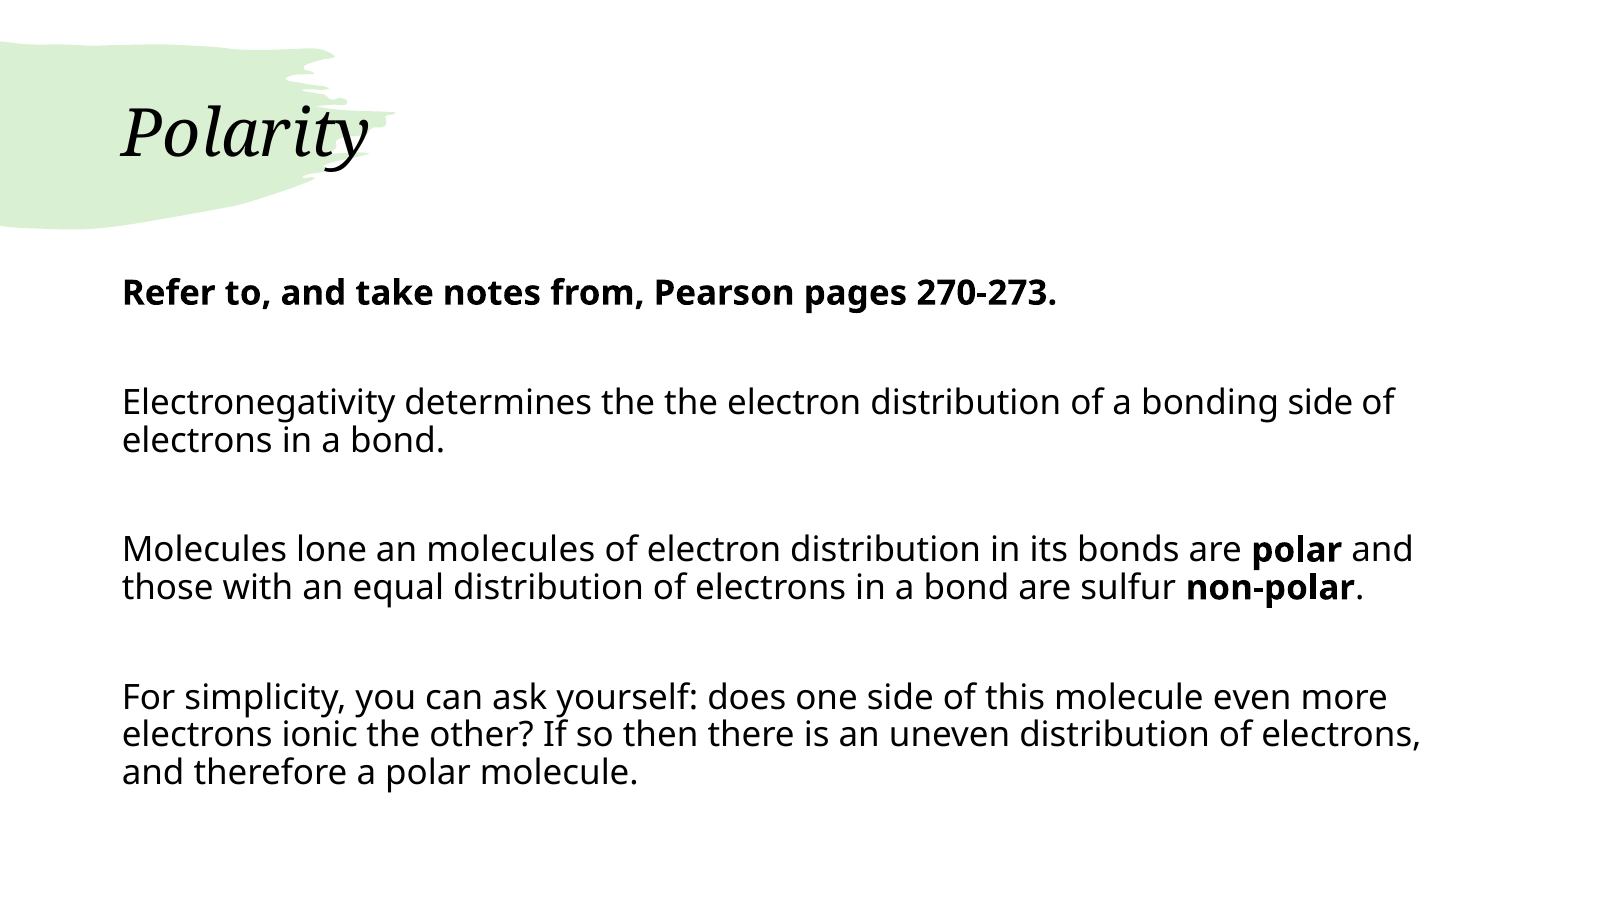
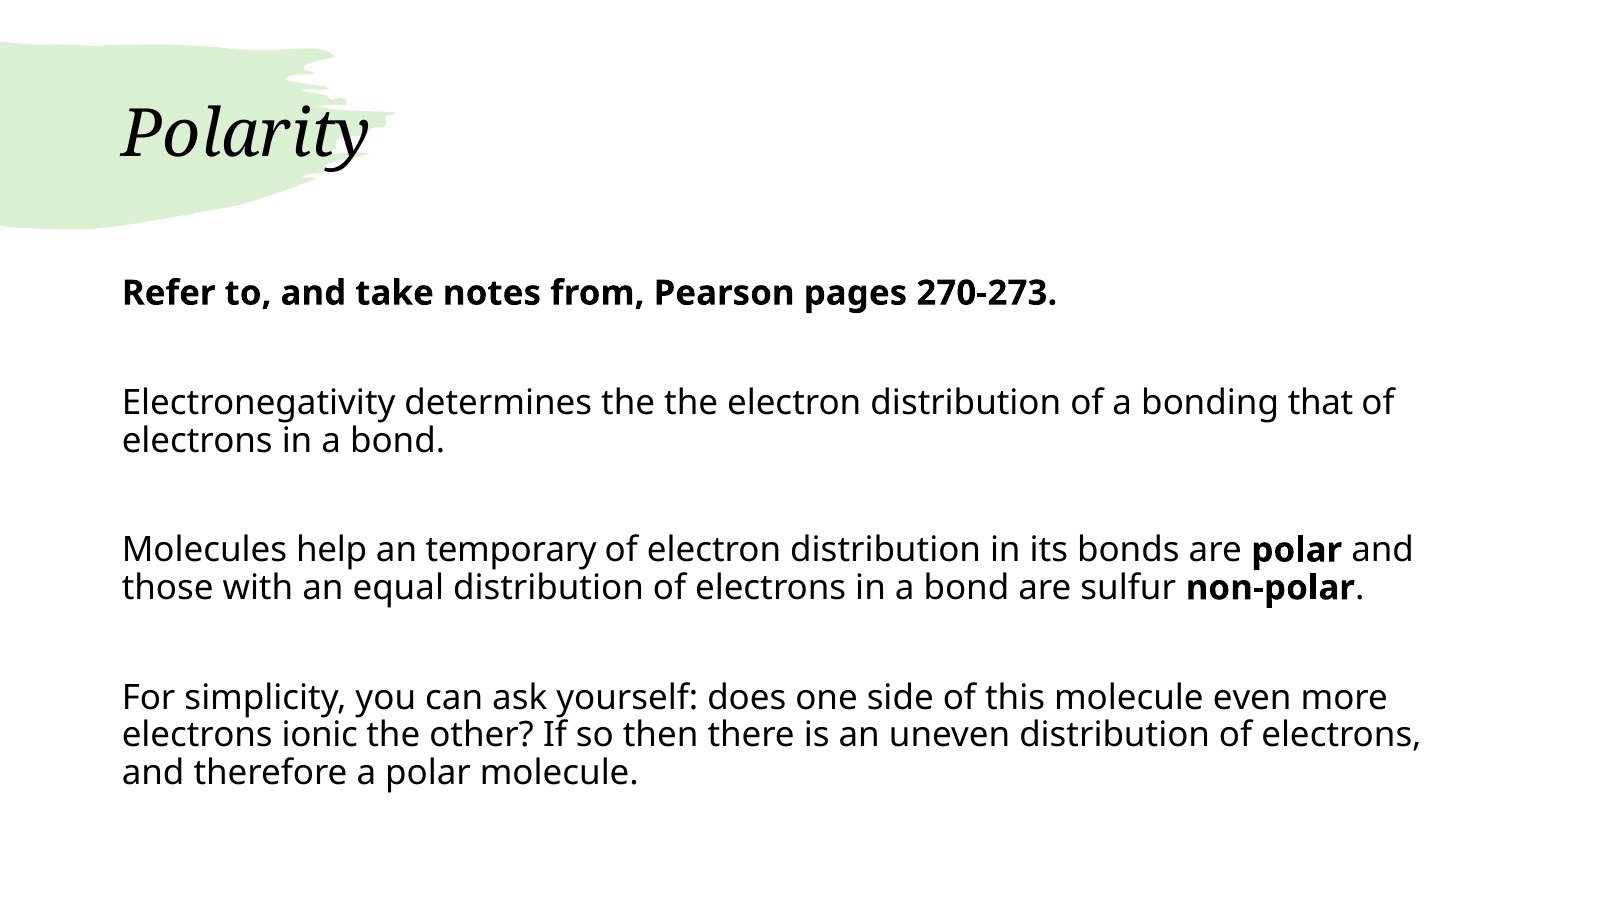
bonding side: side -> that
lone: lone -> help
an molecules: molecules -> temporary
